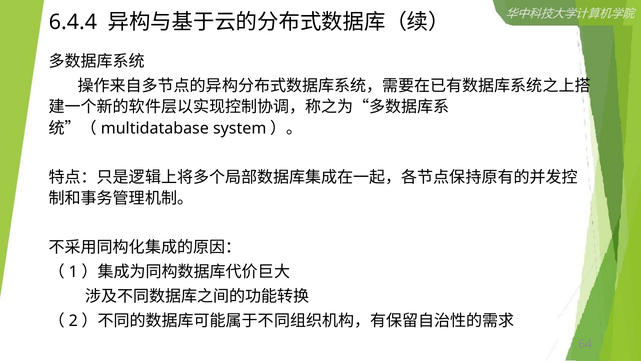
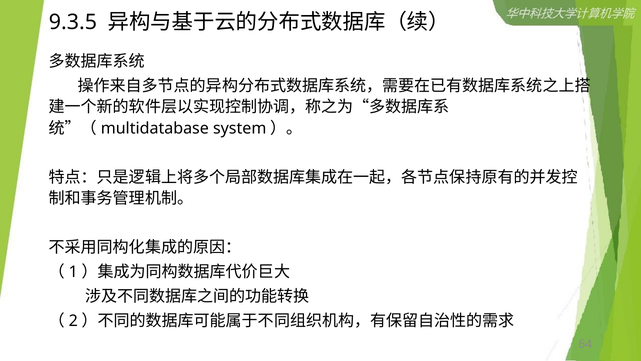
6.4.4: 6.4.4 -> 9.3.5
